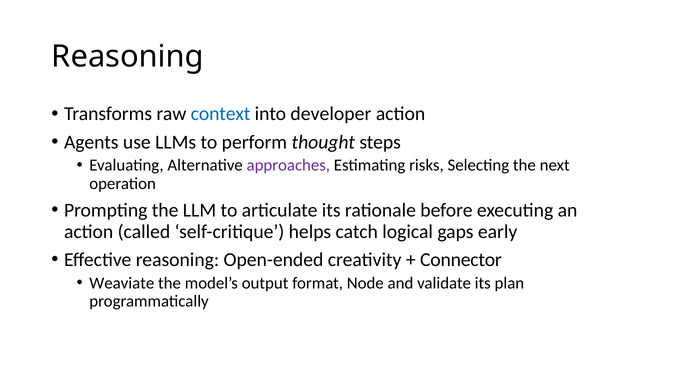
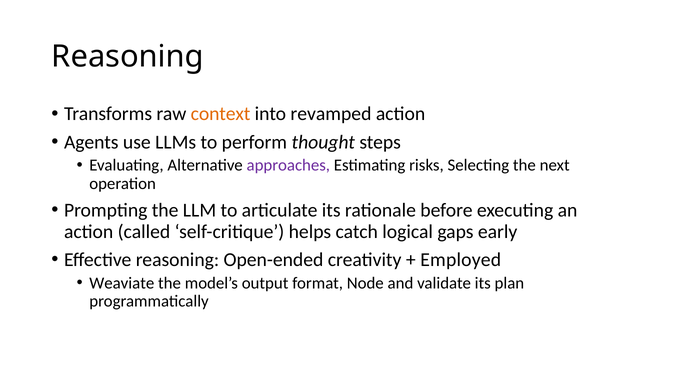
context colour: blue -> orange
developer: developer -> revamped
Connector: Connector -> Employed
